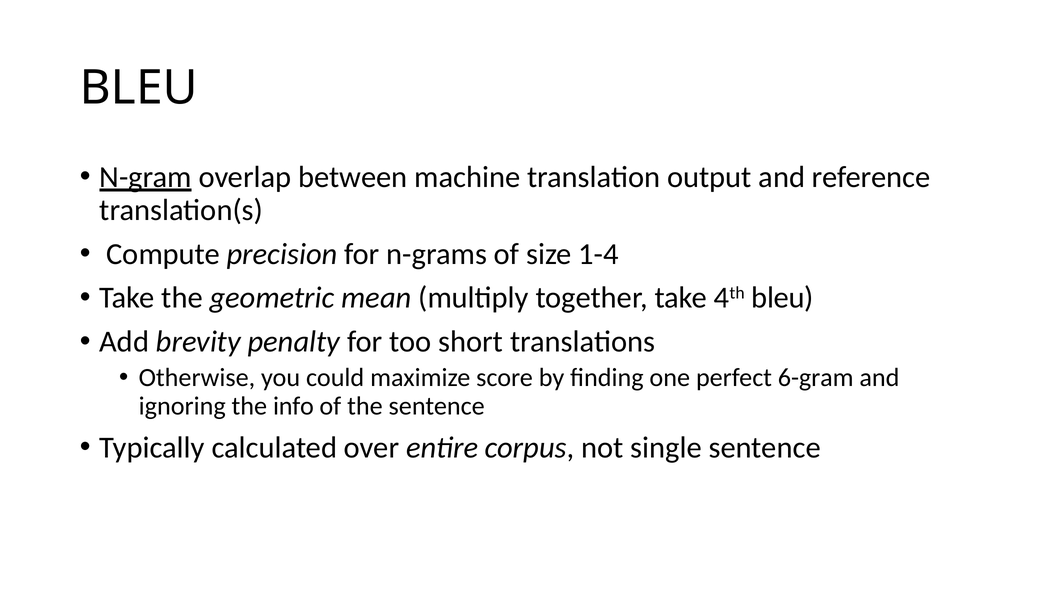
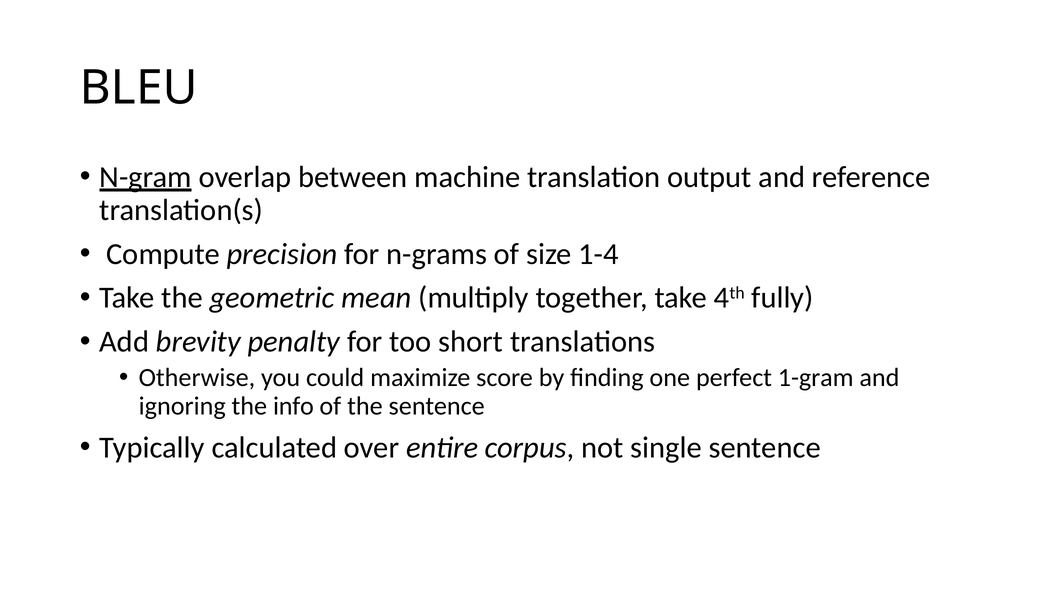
4th bleu: bleu -> fully
6-gram: 6-gram -> 1-gram
